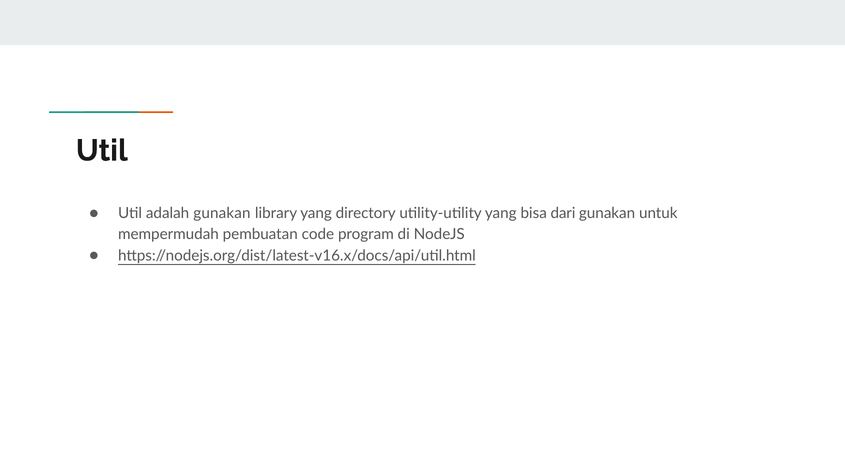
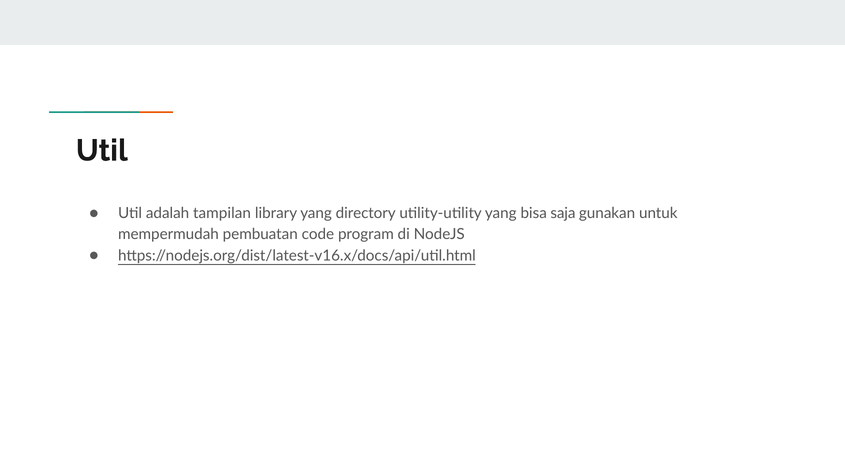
adalah gunakan: gunakan -> tampilan
dari: dari -> saja
